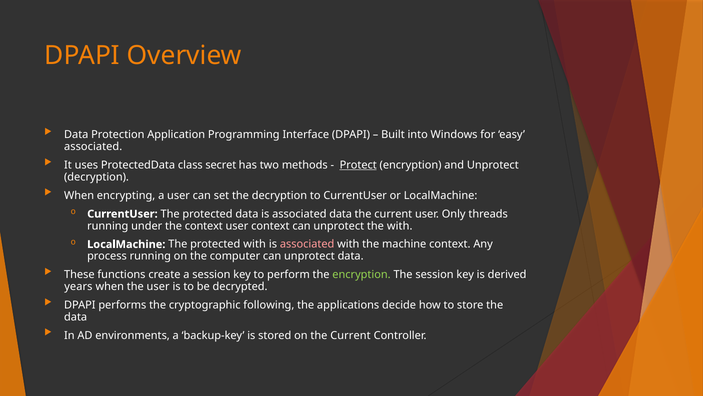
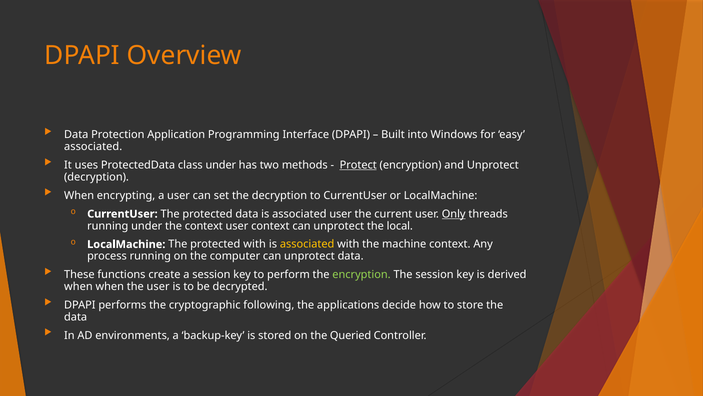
class secret: secret -> under
associated data: data -> user
Only underline: none -> present
the with: with -> local
associated at (307, 244) colour: pink -> yellow
years at (78, 286): years -> when
on the Current: Current -> Queried
